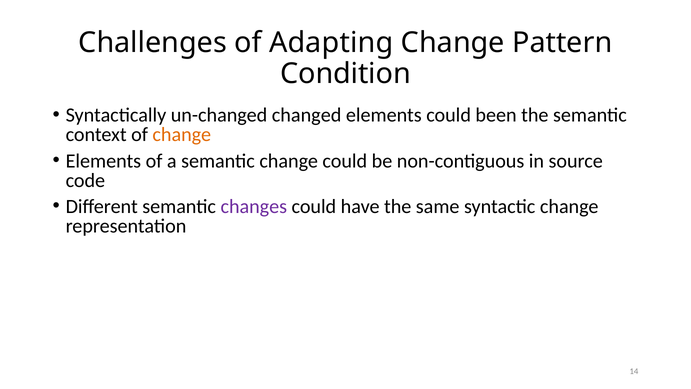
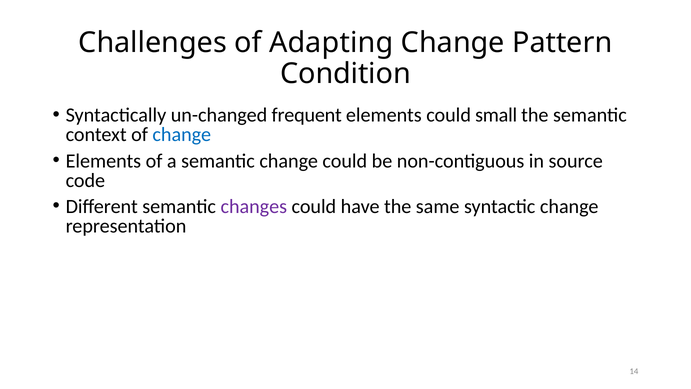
changed: changed -> frequent
been: been -> small
change at (182, 135) colour: orange -> blue
